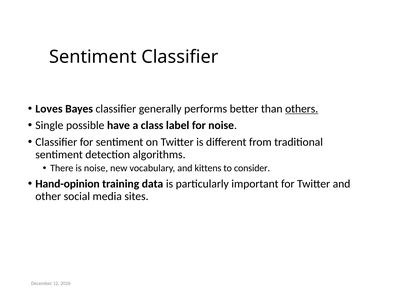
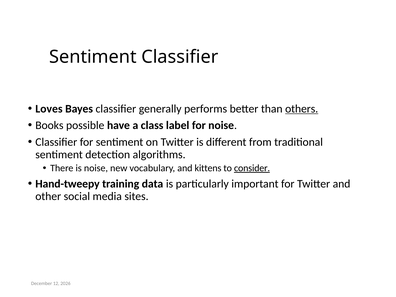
Single: Single -> Books
consider underline: none -> present
Hand-opinion: Hand-opinion -> Hand-tweepy
